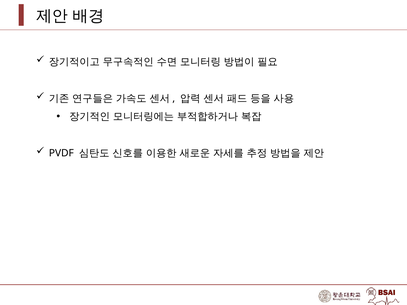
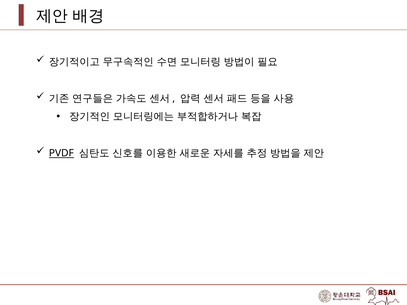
PVDF underline: none -> present
